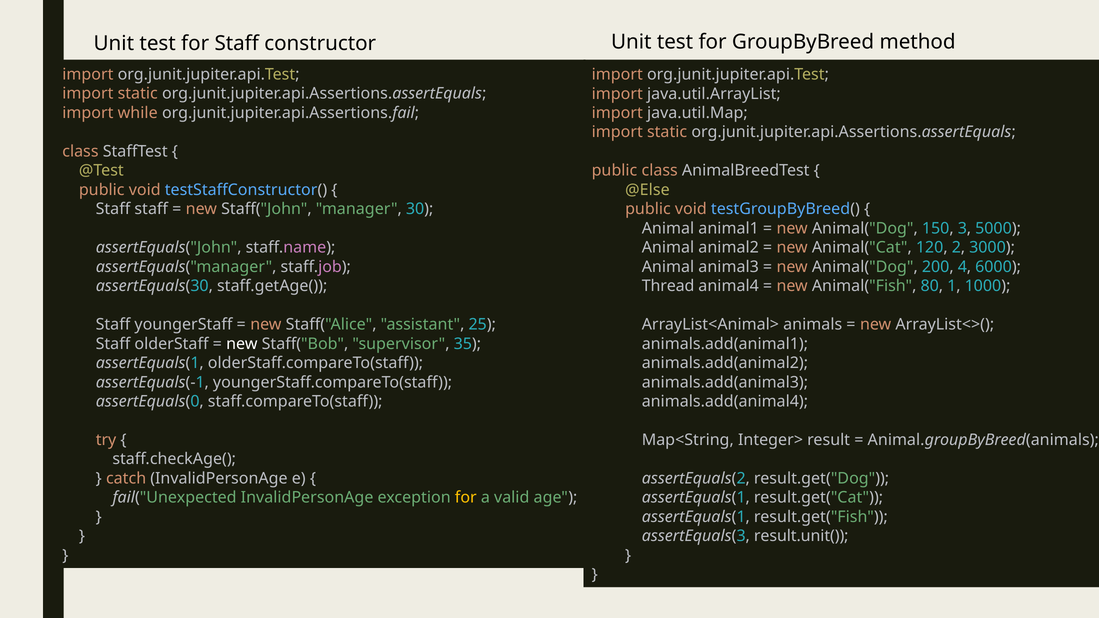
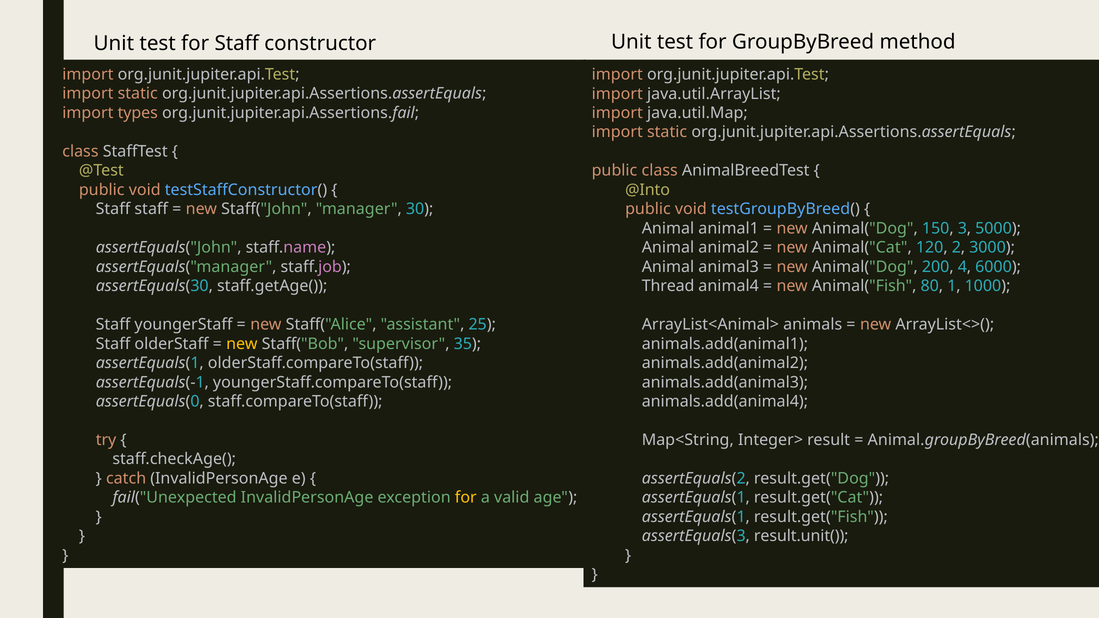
while: while -> types
@Else: @Else -> @Into
new at (242, 344) colour: white -> yellow
